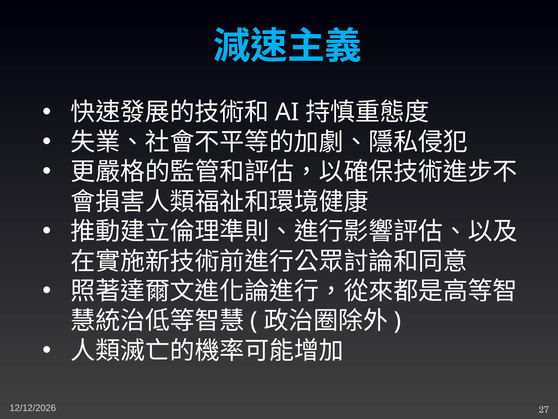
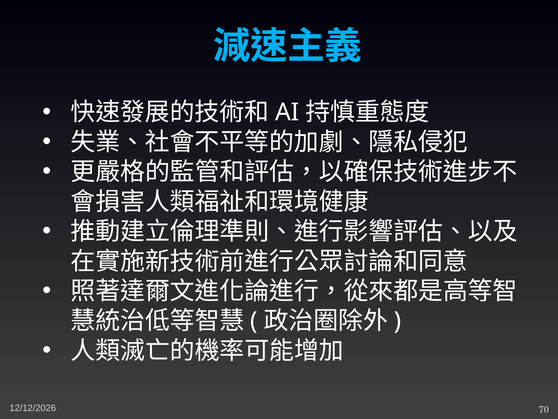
27: 27 -> 70
